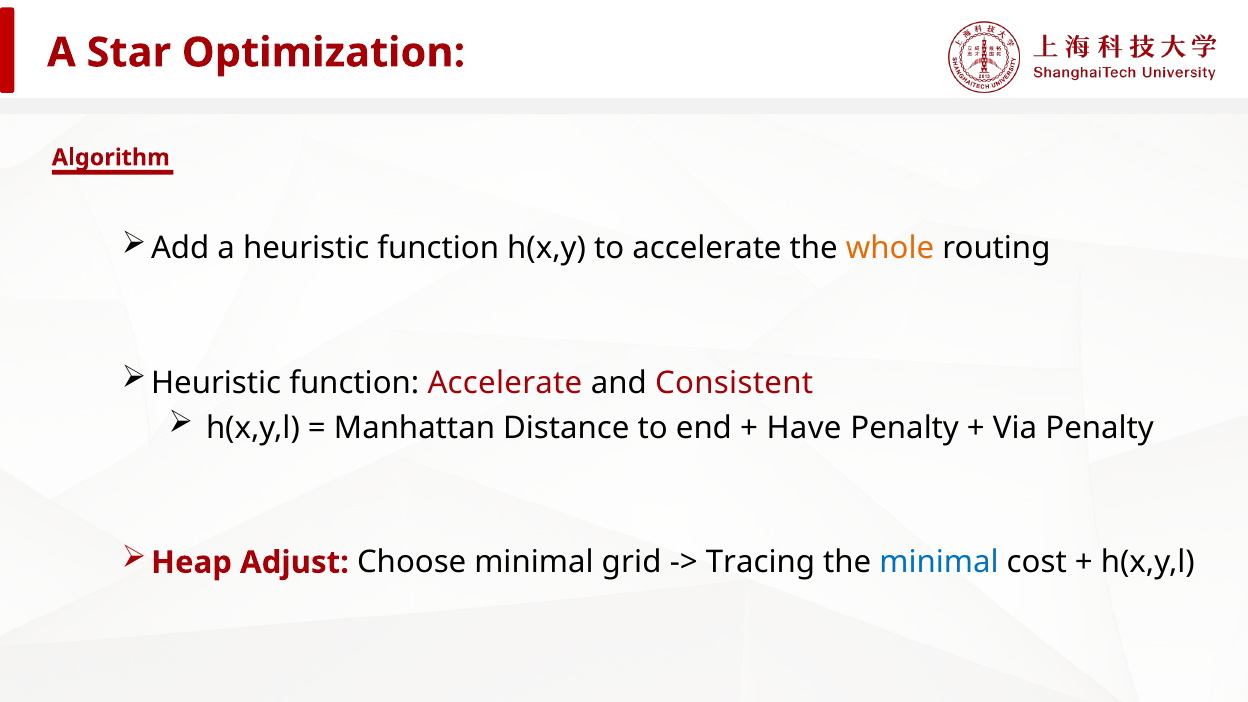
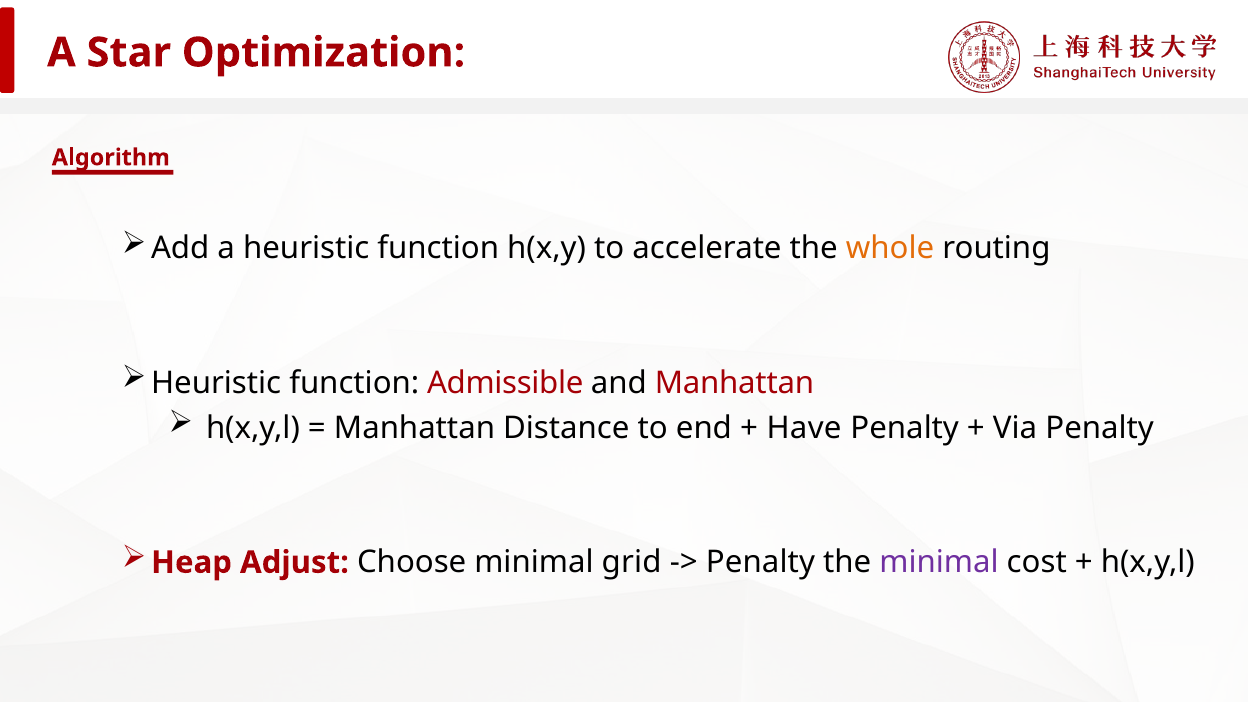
function Accelerate: Accelerate -> Admissible
and Consistent: Consistent -> Manhattan
Tracing at (760, 562): Tracing -> Penalty
minimal at (939, 562) colour: blue -> purple
